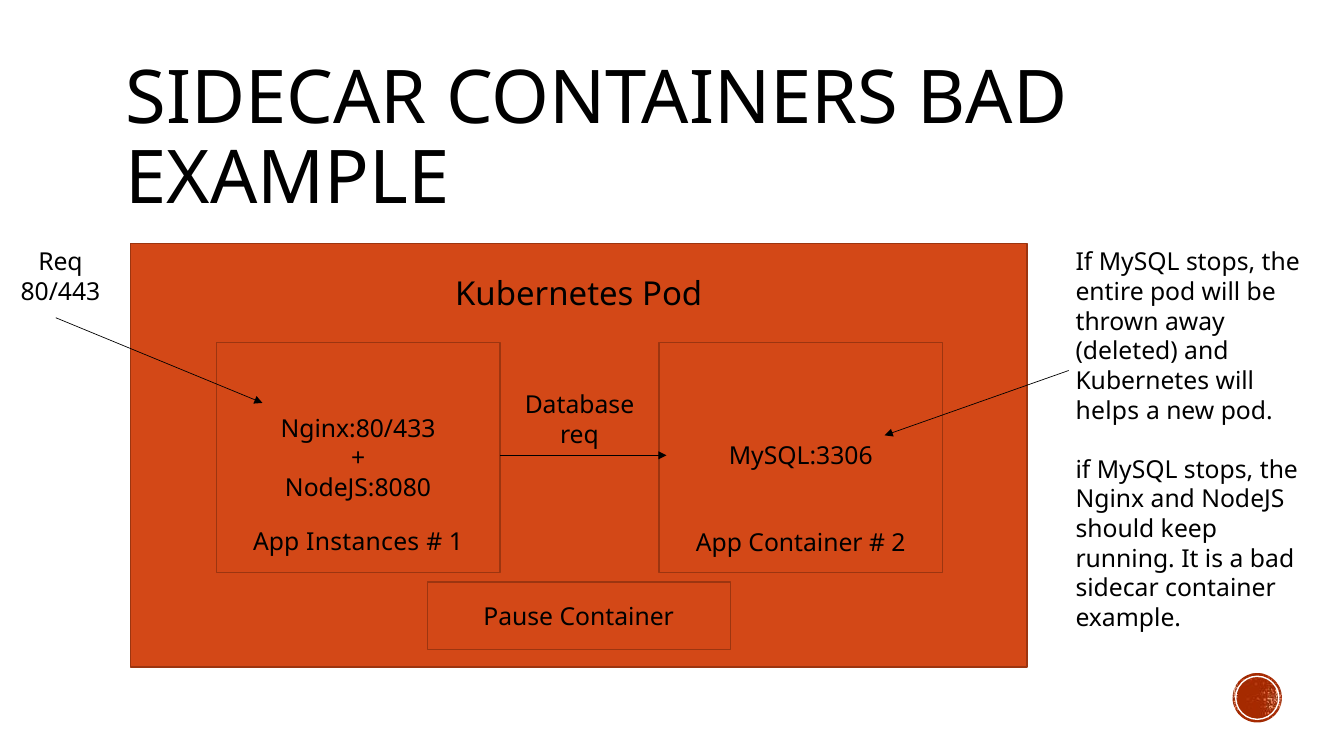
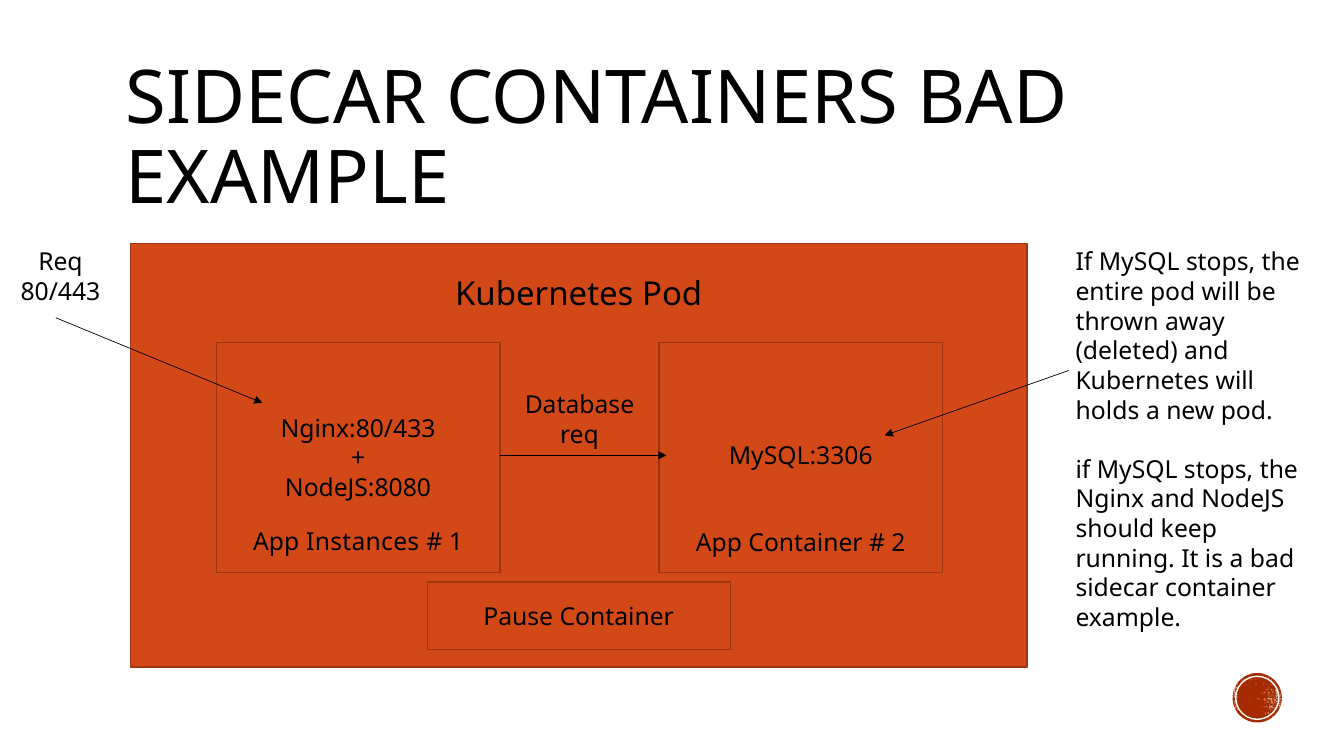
helps: helps -> holds
